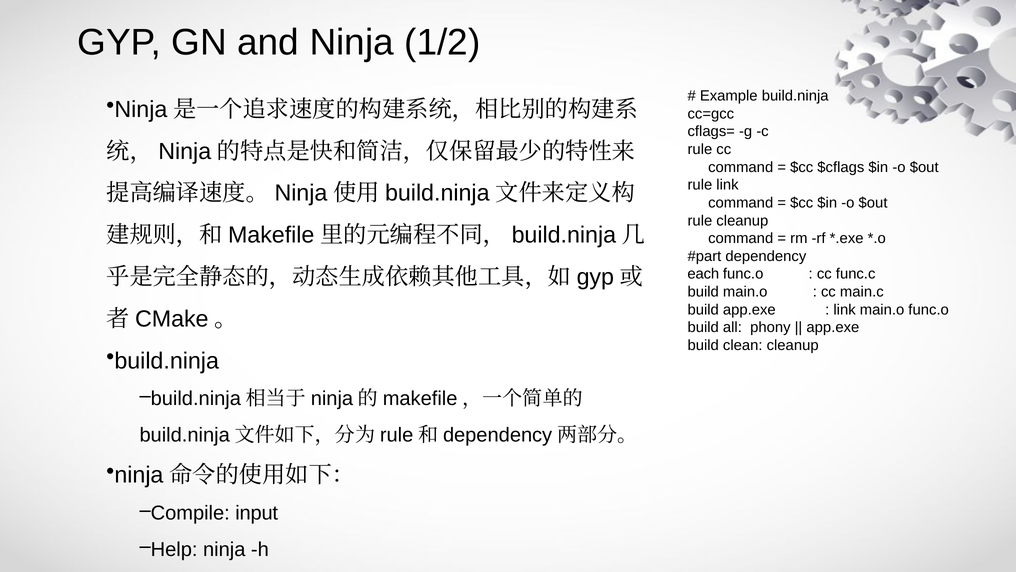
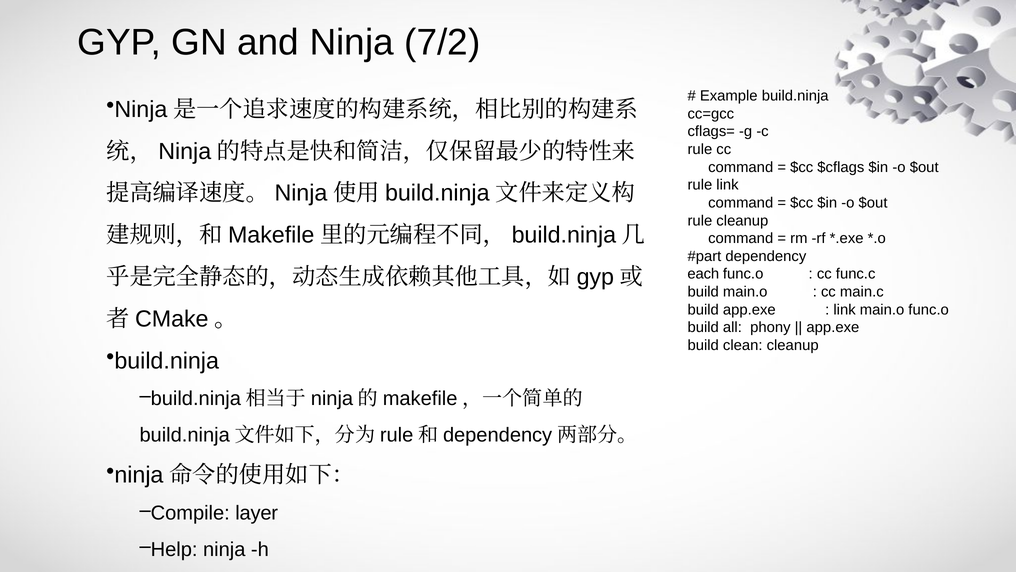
1/2: 1/2 -> 7/2
input: input -> layer
